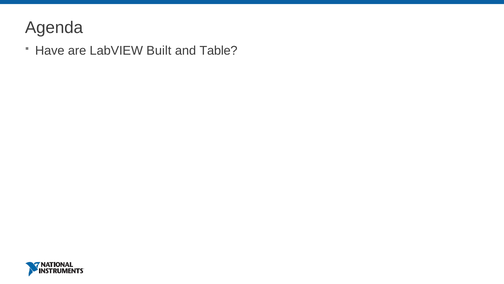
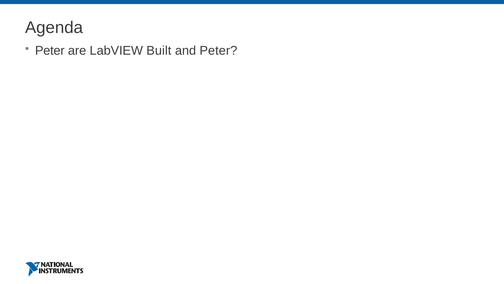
Have at (50, 51): Have -> Peter
and Table: Table -> Peter
